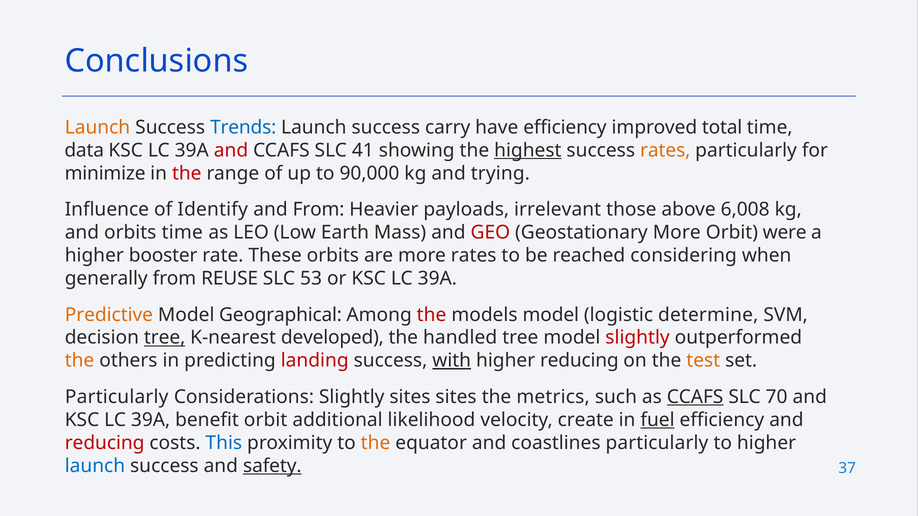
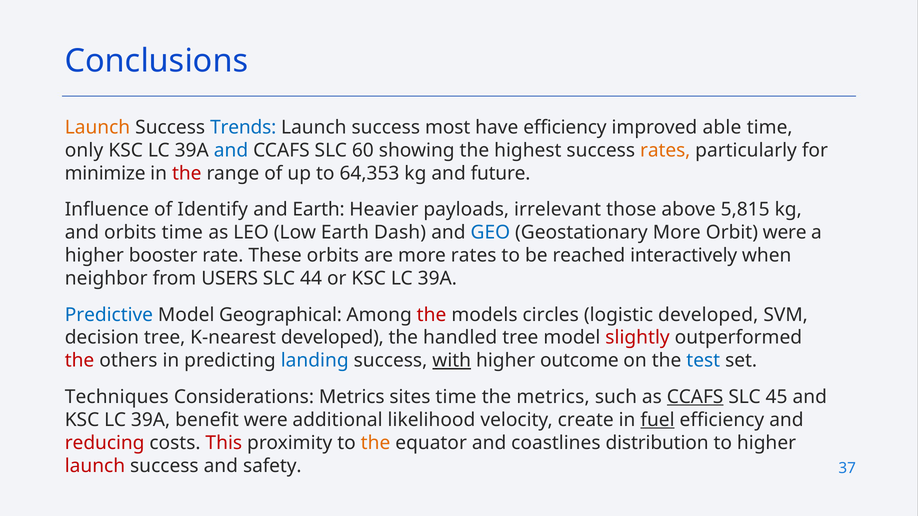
carry: carry -> most
total: total -> able
data: data -> only
and at (231, 150) colour: red -> blue
41: 41 -> 60
highest underline: present -> none
90,000: 90,000 -> 64,353
trying: trying -> future
and From: From -> Earth
6,008: 6,008 -> 5,815
Mass: Mass -> Dash
GEO colour: red -> blue
considering: considering -> interactively
generally: generally -> neighbor
REUSE: REUSE -> USERS
53: 53 -> 44
Predictive colour: orange -> blue
models model: model -> circles
logistic determine: determine -> developed
tree at (165, 338) underline: present -> none
the at (80, 361) colour: orange -> red
landing colour: red -> blue
higher reducing: reducing -> outcome
test colour: orange -> blue
Particularly at (117, 397): Particularly -> Techniques
Considerations Slightly: Slightly -> Metrics
sites sites: sites -> time
70: 70 -> 45
benefit orbit: orbit -> were
This colour: blue -> red
coastlines particularly: particularly -> distribution
launch at (95, 466) colour: blue -> red
safety underline: present -> none
